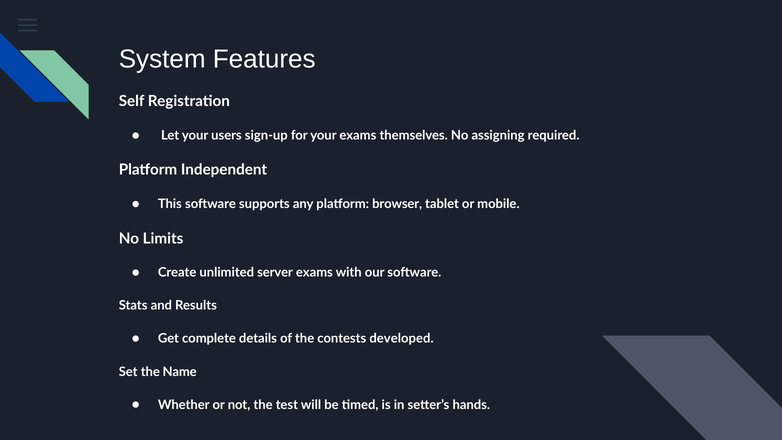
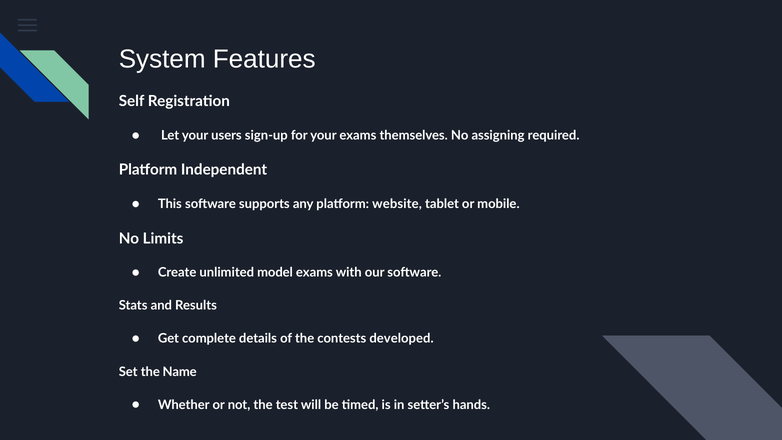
browser: browser -> website
server: server -> model
